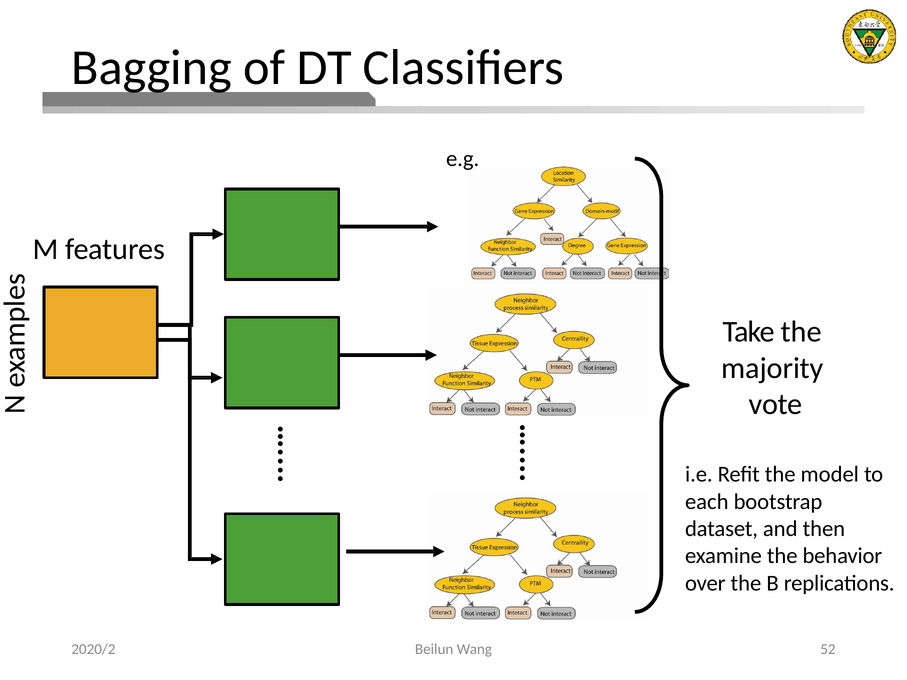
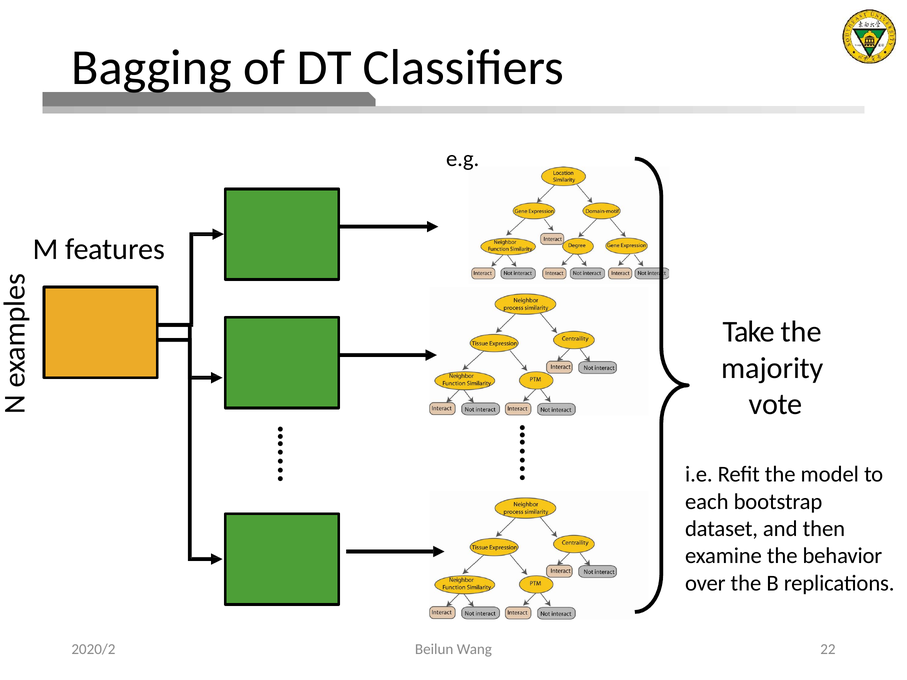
52: 52 -> 22
